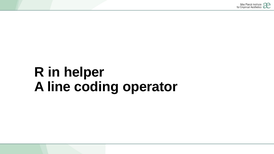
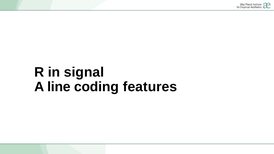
helper: helper -> signal
operator: operator -> features
